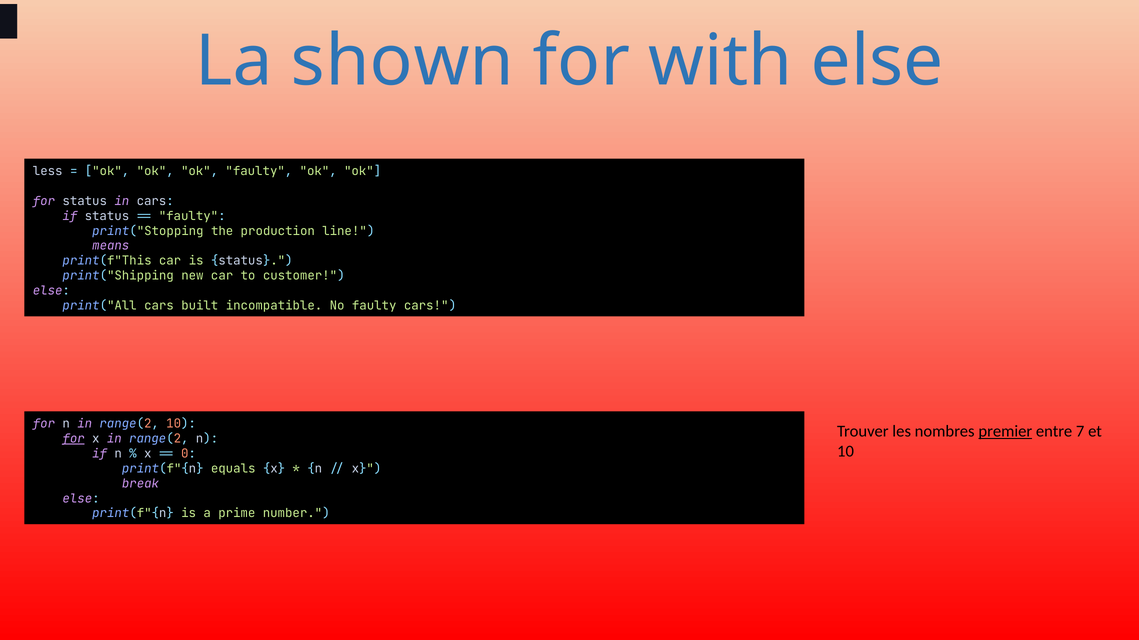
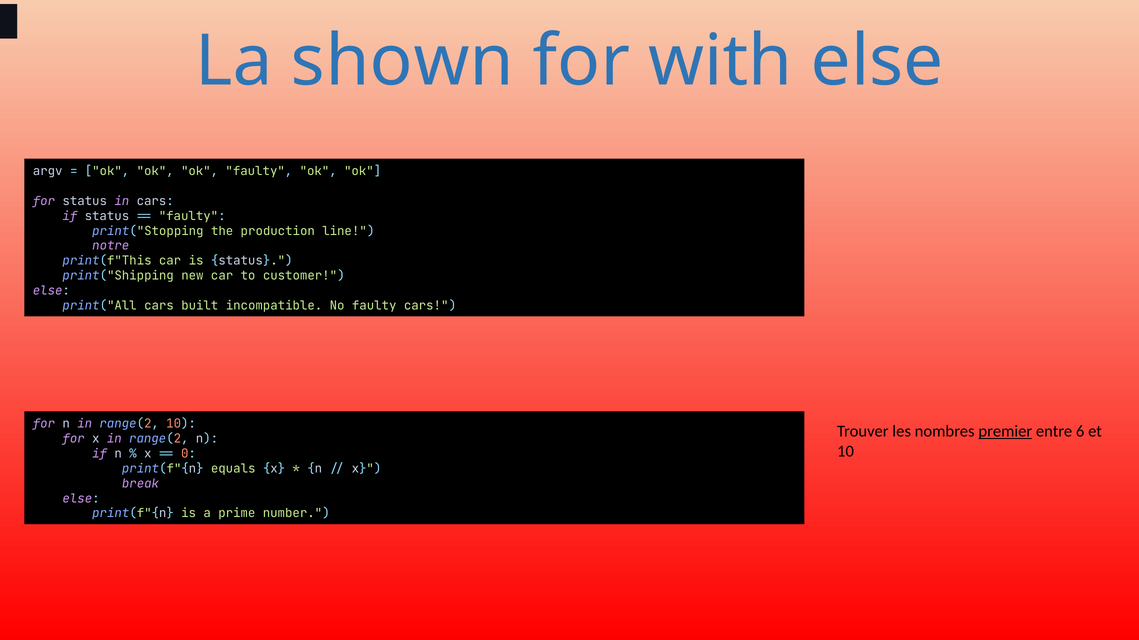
less: less -> argv
means: means -> notre
7: 7 -> 6
for at (74, 439) underline: present -> none
